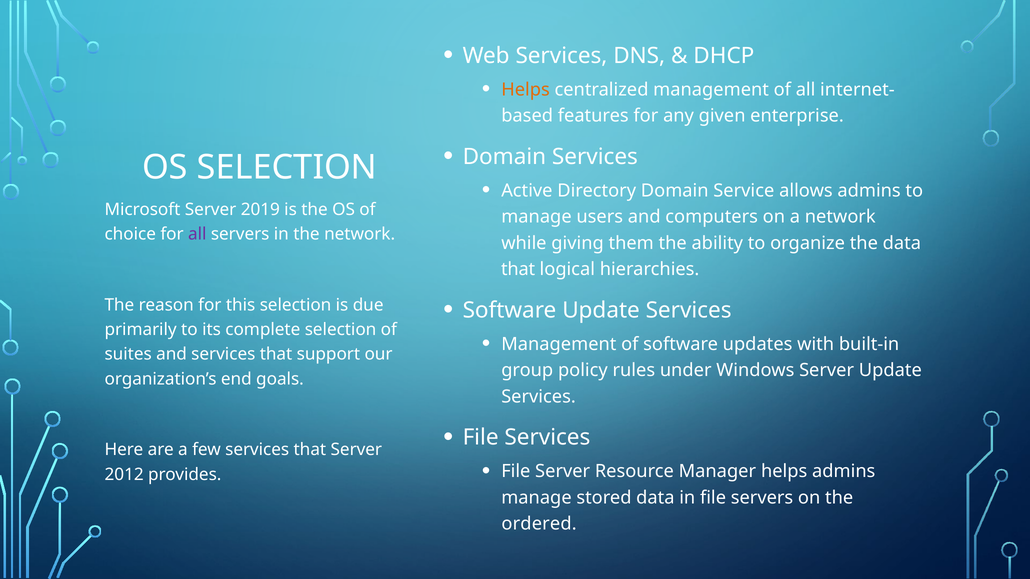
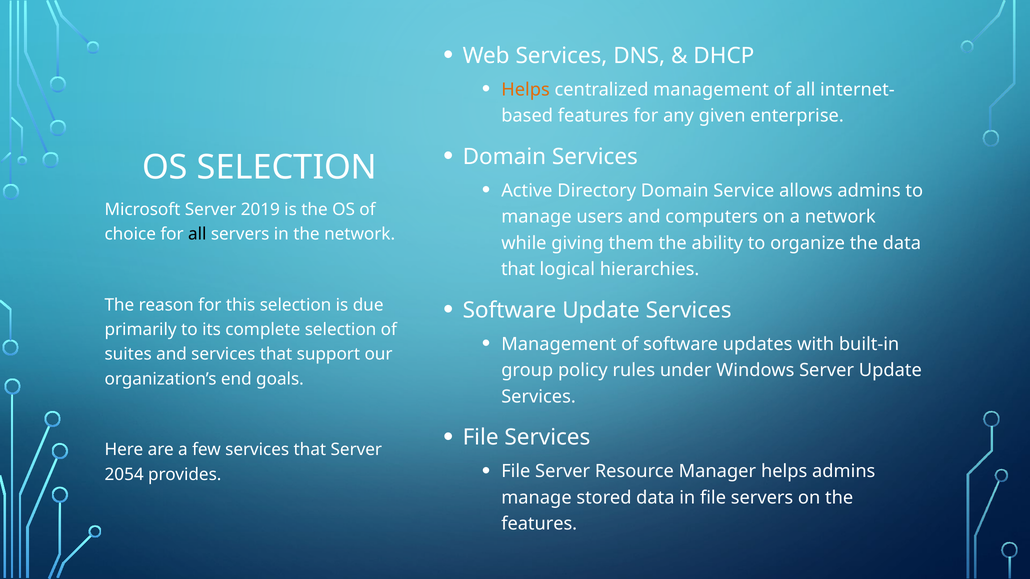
all at (197, 234) colour: purple -> black
2012: 2012 -> 2054
ordered at (539, 524): ordered -> features
